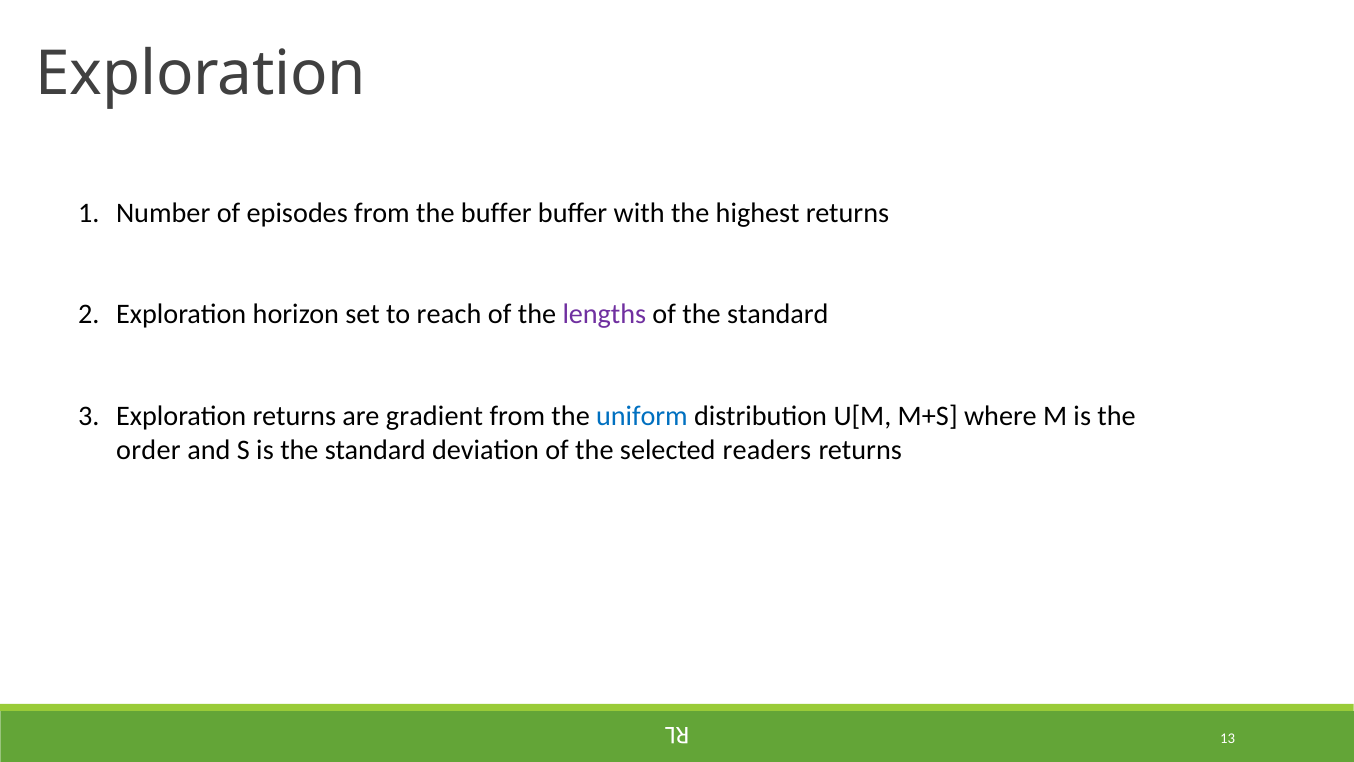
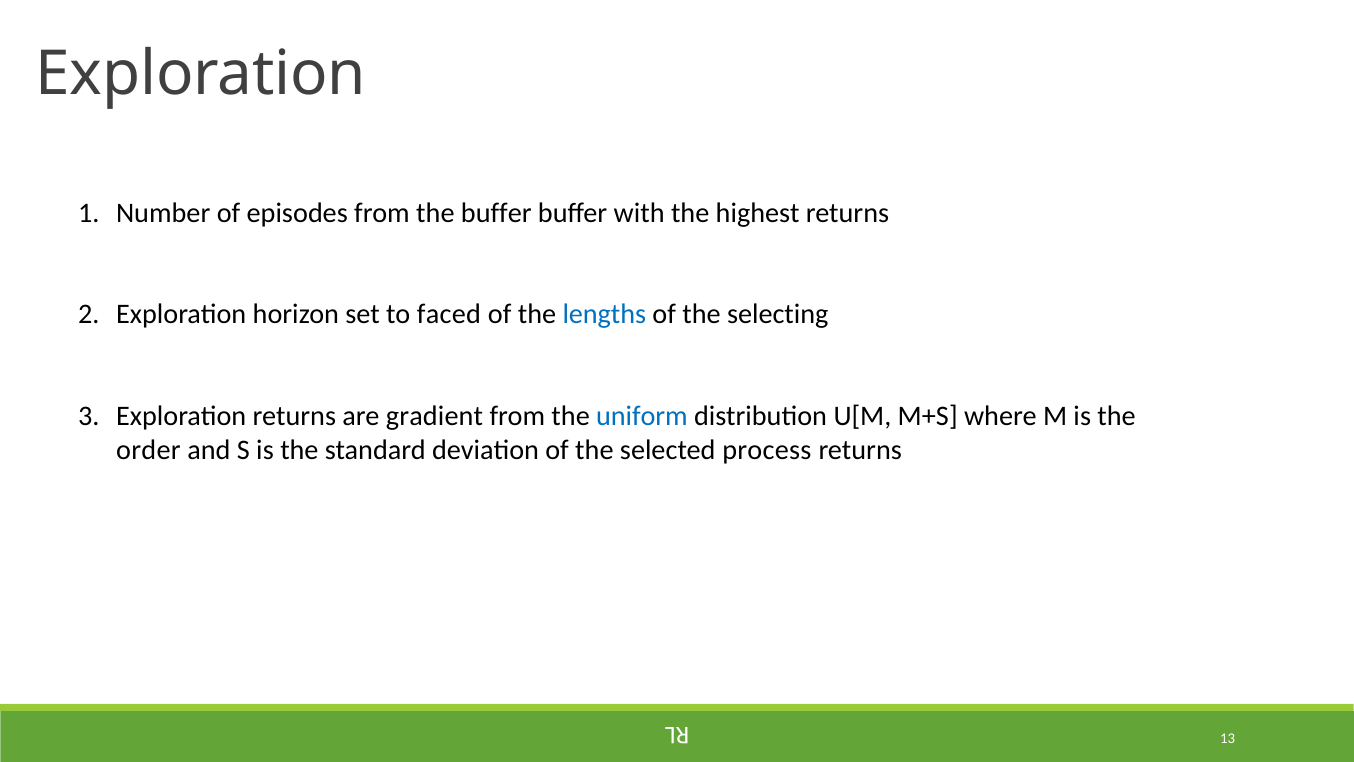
reach: reach -> faced
lengths colour: purple -> blue
of the standard: standard -> selecting
readers: readers -> process
